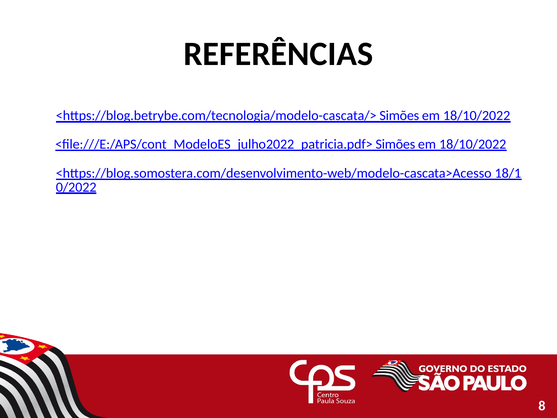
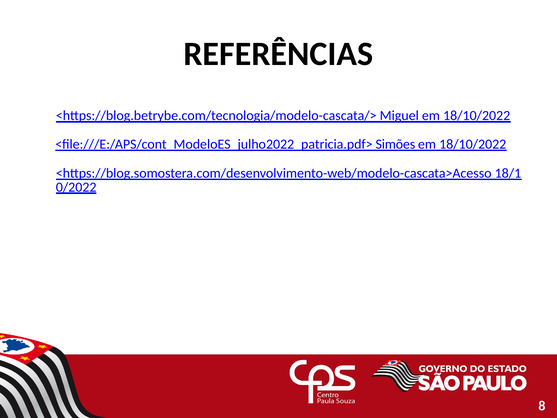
<https://blog.betrybe.com/tecnologia/modelo-cascata/> Simões: Simões -> Miguel
